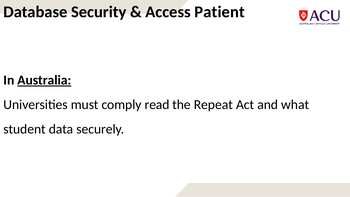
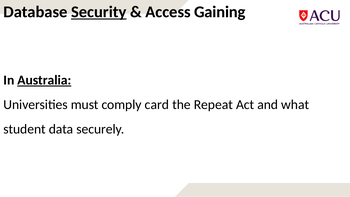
Security underline: none -> present
Patient: Patient -> Gaining
read: read -> card
